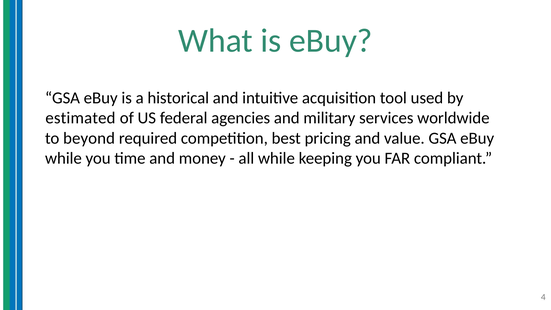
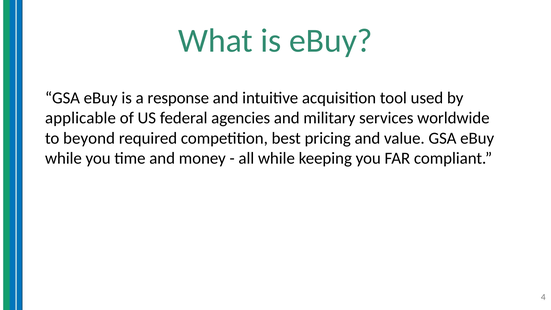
historical: historical -> response
estimated: estimated -> applicable
